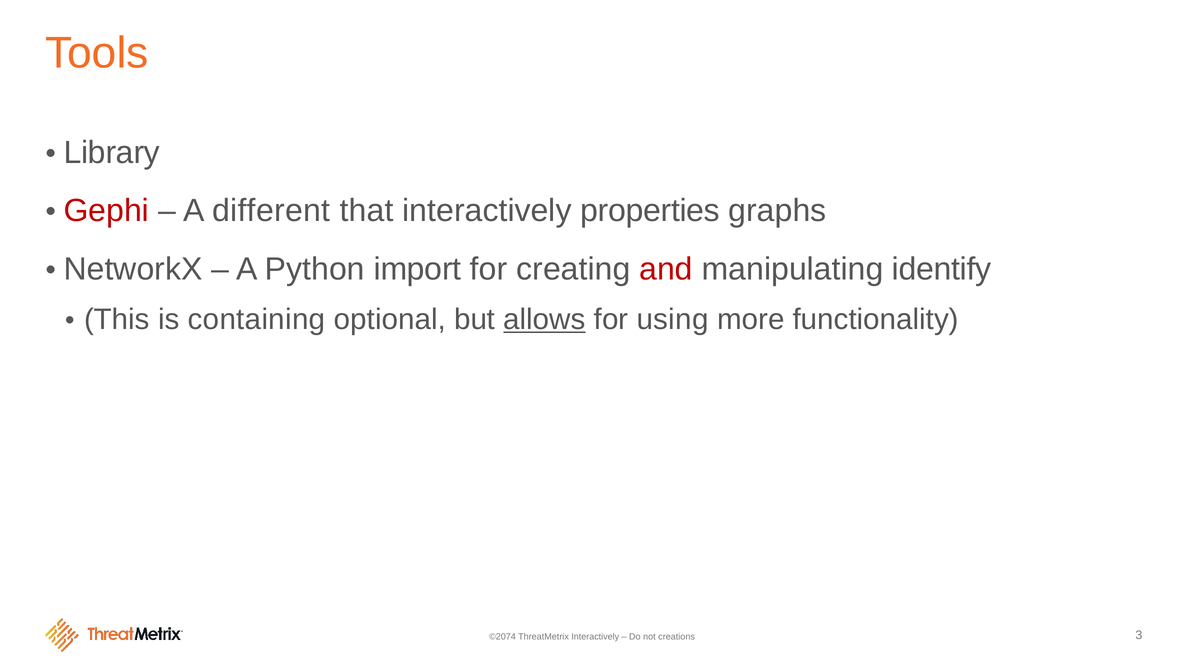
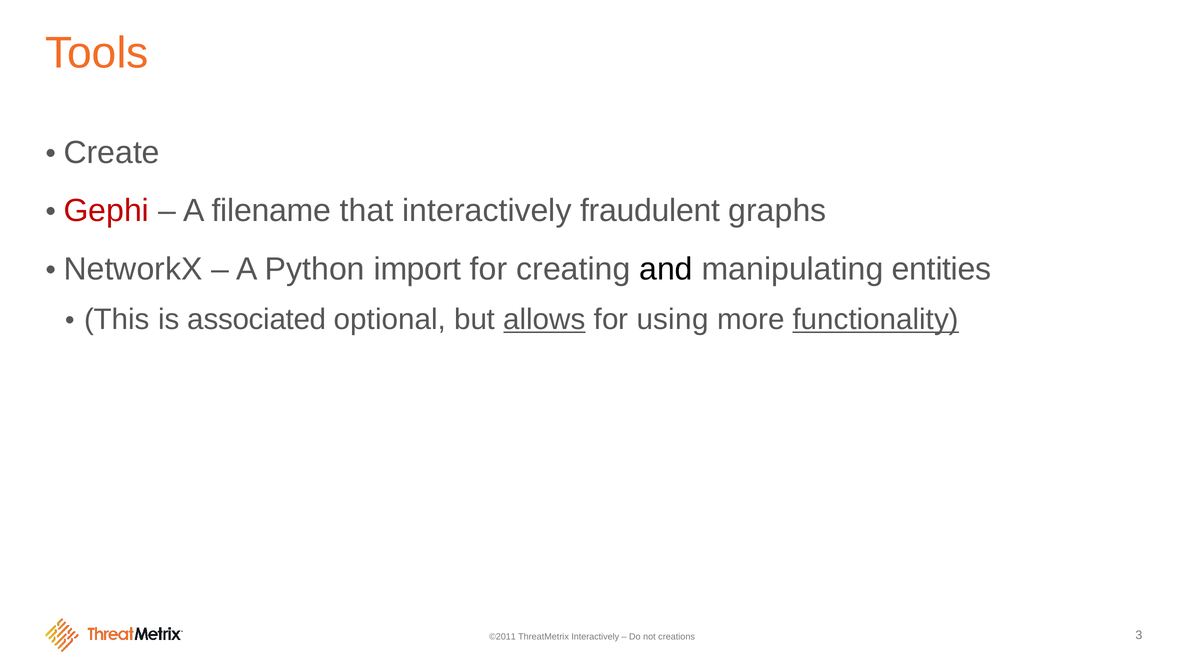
Library: Library -> Create
different: different -> filename
properties: properties -> fraudulent
and colour: red -> black
identify: identify -> entities
containing: containing -> associated
functionality underline: none -> present
©2074: ©2074 -> ©2011
